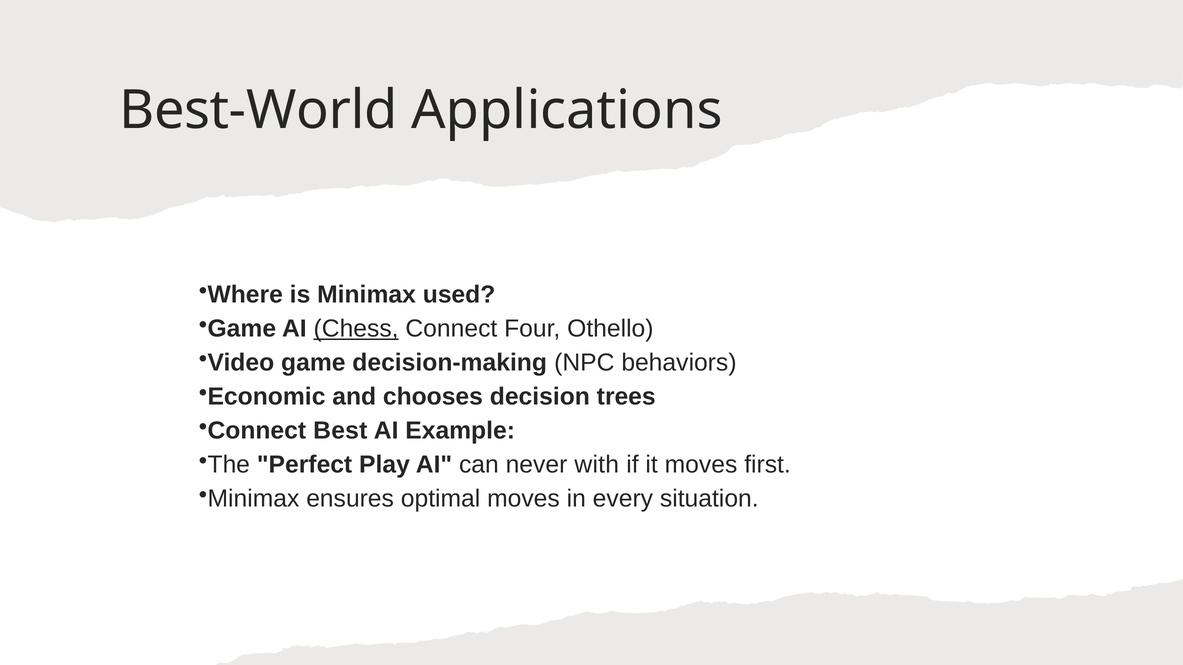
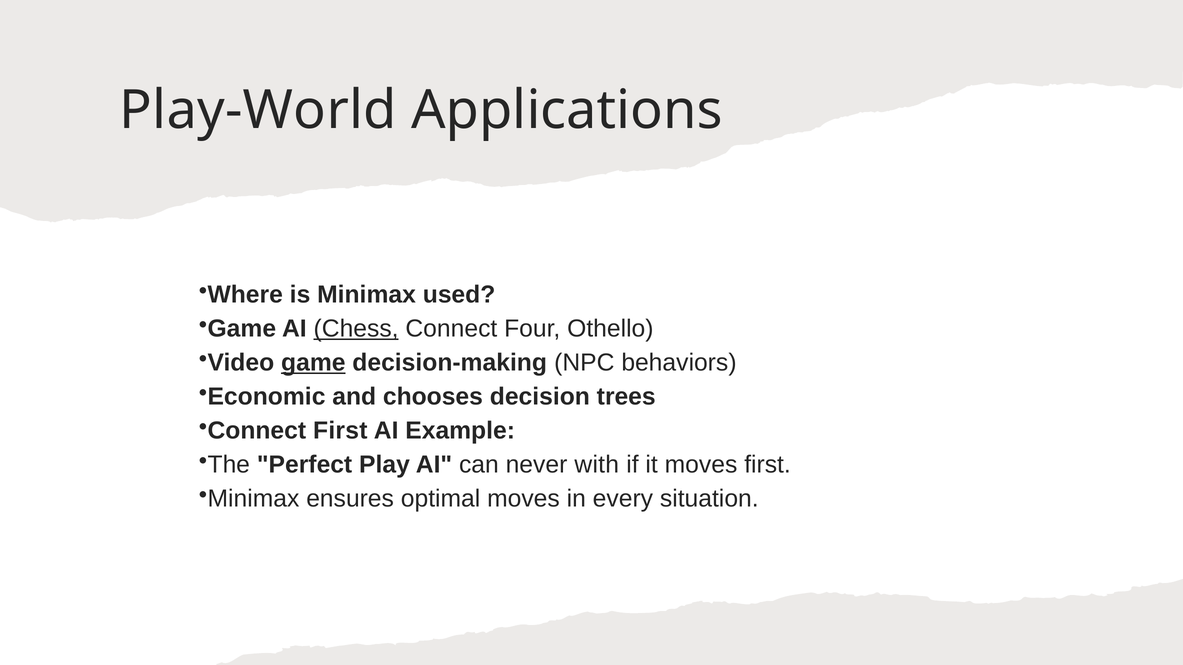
Best-World: Best-World -> Play-World
game at (313, 363) underline: none -> present
Connect Best: Best -> First
